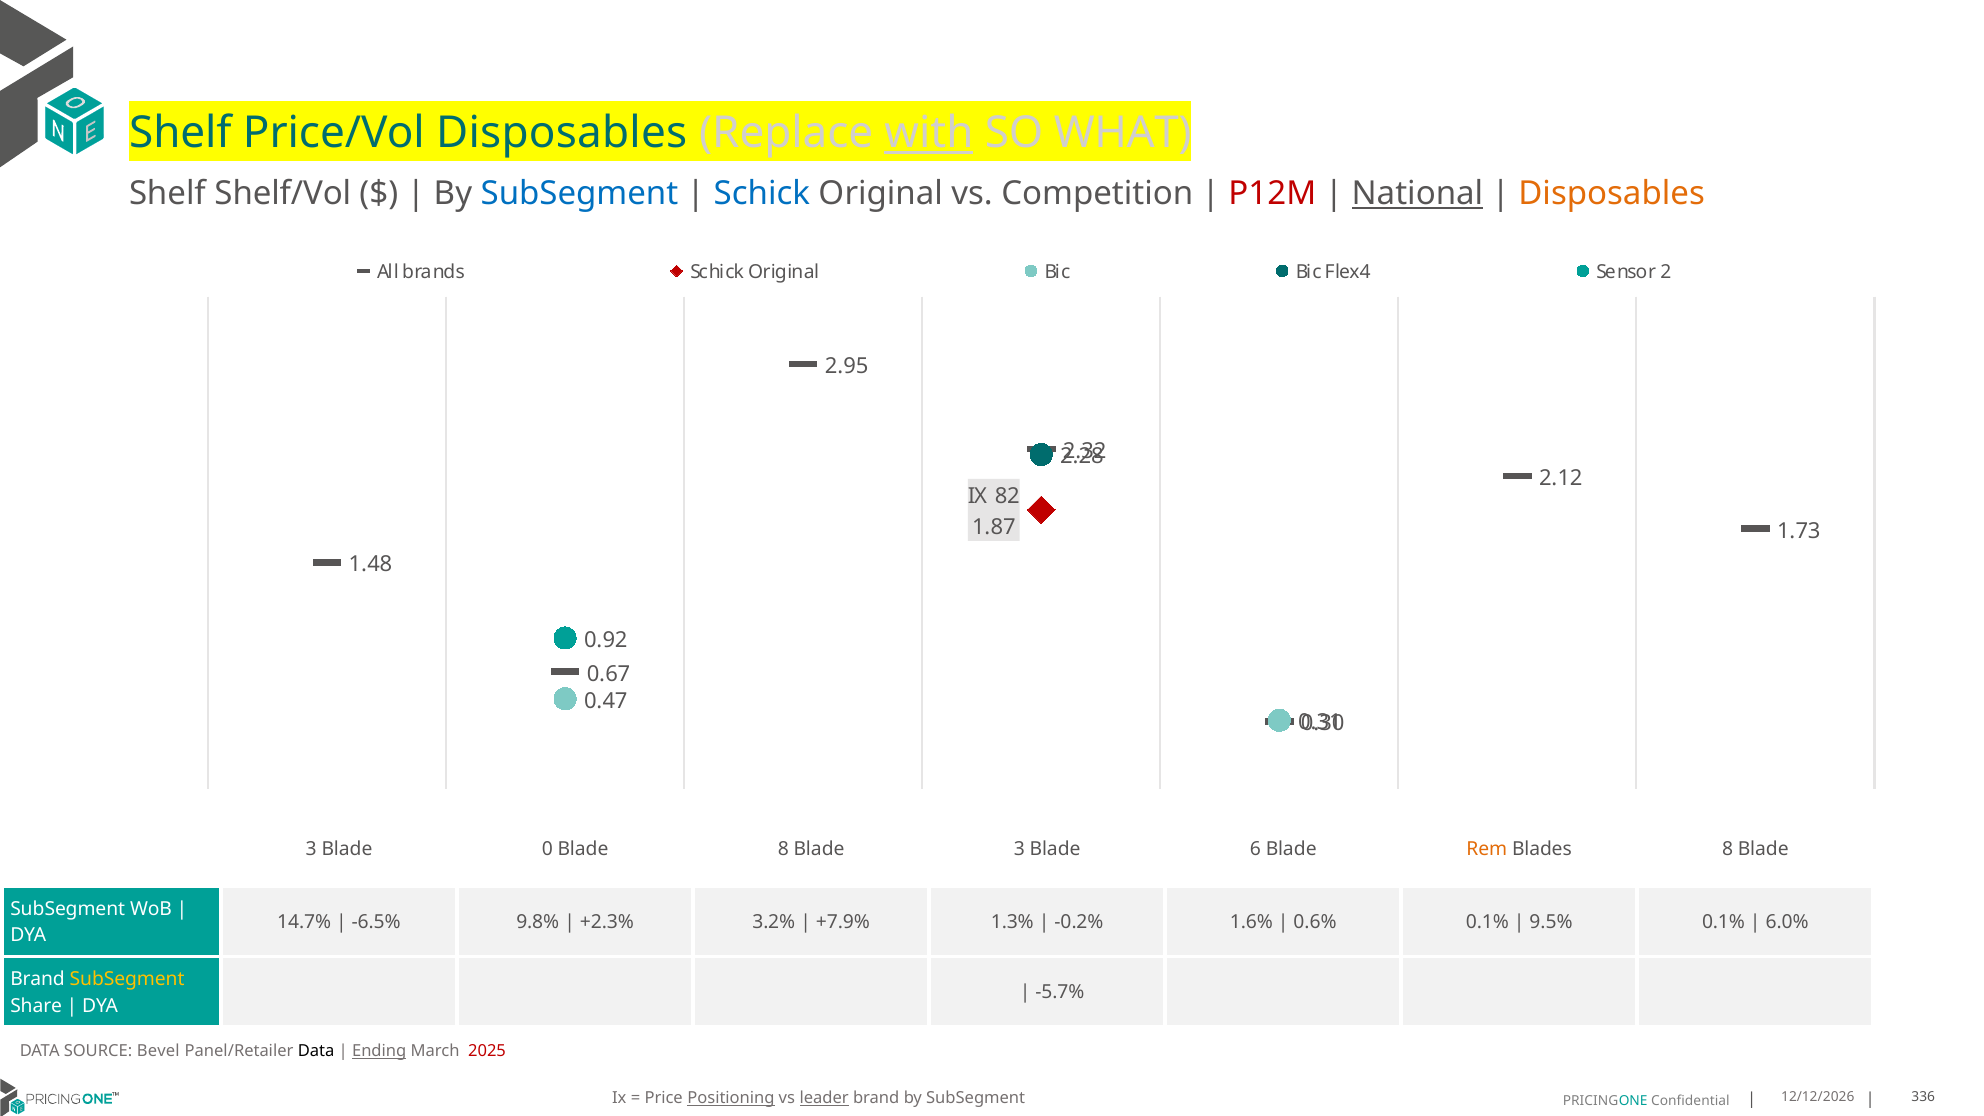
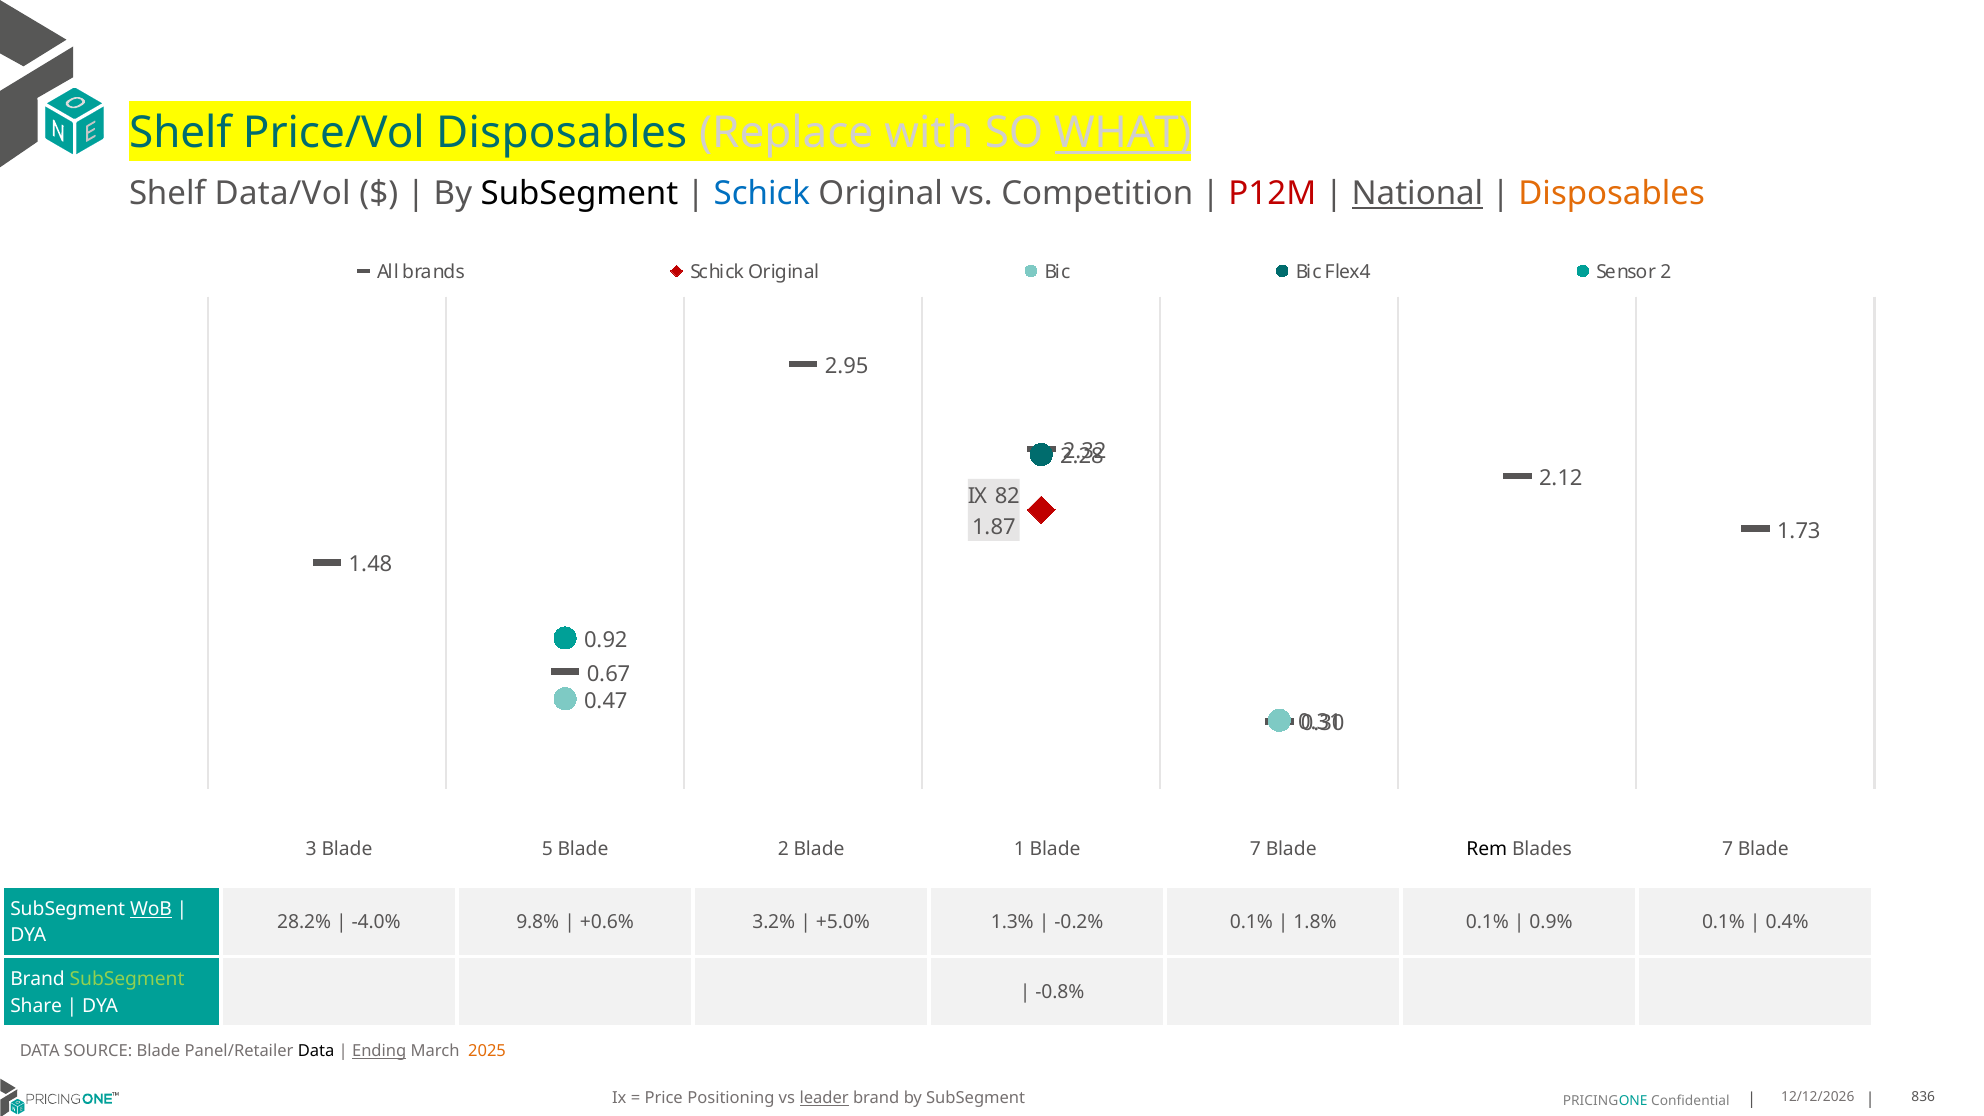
with underline: present -> none
WHAT underline: none -> present
Shelf/Vol: Shelf/Vol -> Data/Vol
SubSegment at (579, 193) colour: blue -> black
0: 0 -> 5
Blade 8: 8 -> 2
Blade 3: 3 -> 1
Blade 6: 6 -> 7
Rem colour: orange -> black
Blades 8: 8 -> 7
WoB underline: none -> present
14.7%: 14.7% -> 28.2%
-6.5%: -6.5% -> -4.0%
+2.3%: +2.3% -> +0.6%
+7.9%: +7.9% -> +5.0%
-0.2% 1.6%: 1.6% -> 0.1%
0.6%: 0.6% -> 1.8%
9.5%: 9.5% -> 0.9%
6.0%: 6.0% -> 0.4%
SubSegment at (127, 980) colour: yellow -> light green
-5.7%: -5.7% -> -0.8%
SOURCE Bevel: Bevel -> Blade
2025 colour: red -> orange
Positioning underline: present -> none
336: 336 -> 836
